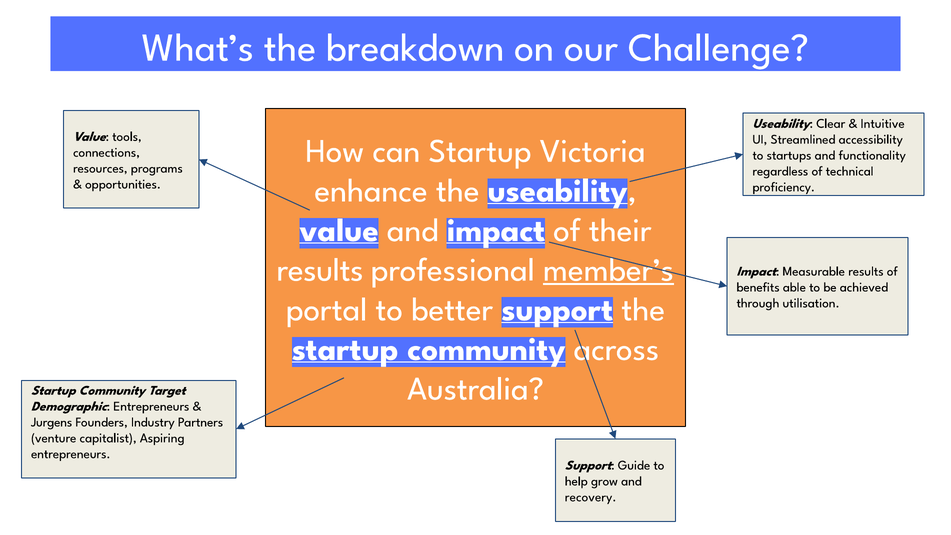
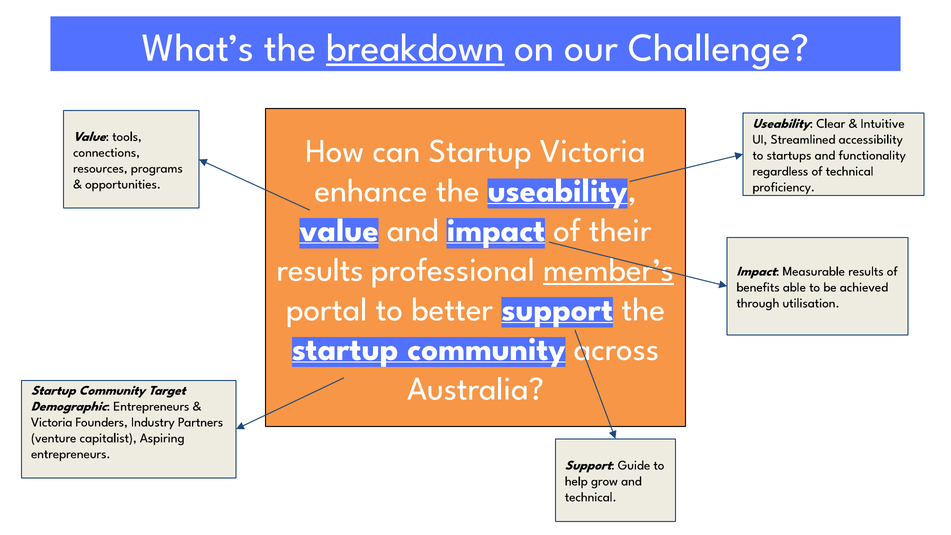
breakdown underline: none -> present
Jurgens at (52, 422): Jurgens -> Victoria
recovery at (591, 497): recovery -> technical
